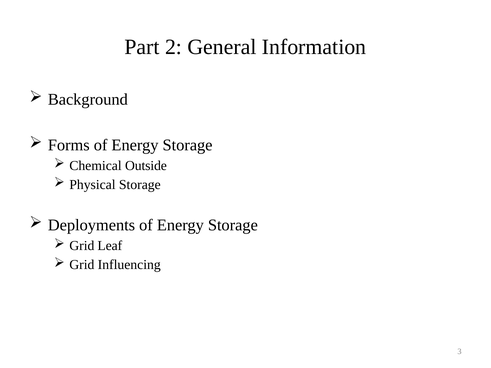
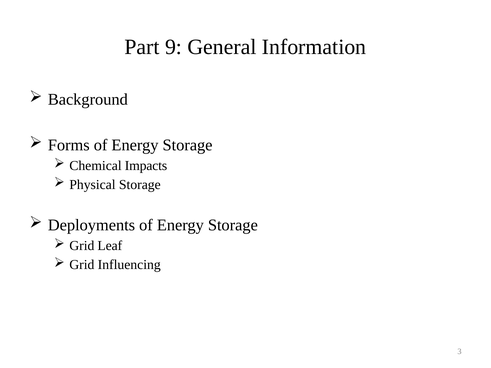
2: 2 -> 9
Outside: Outside -> Impacts
